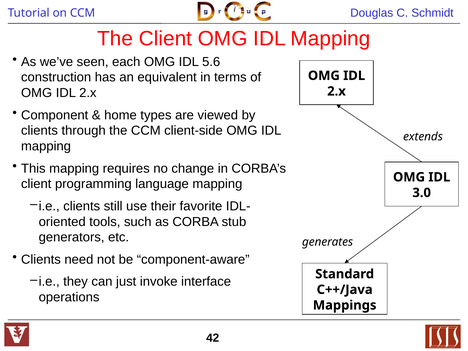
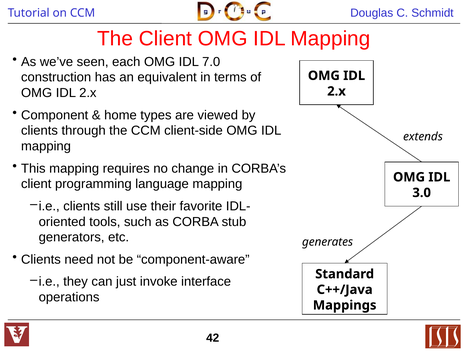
5.6: 5.6 -> 7.0
